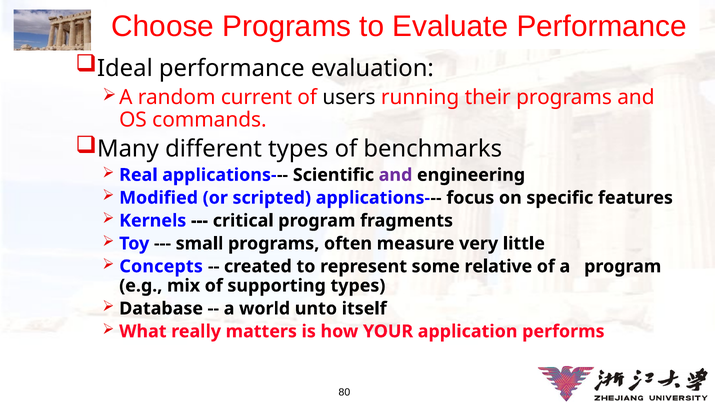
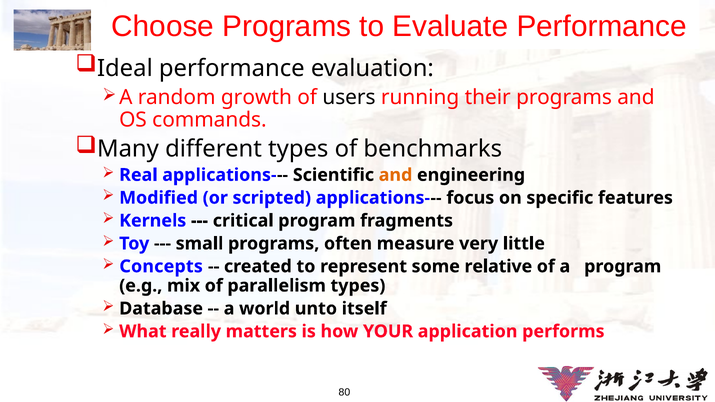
current: current -> growth
and at (396, 175) colour: purple -> orange
supporting: supporting -> parallelism
